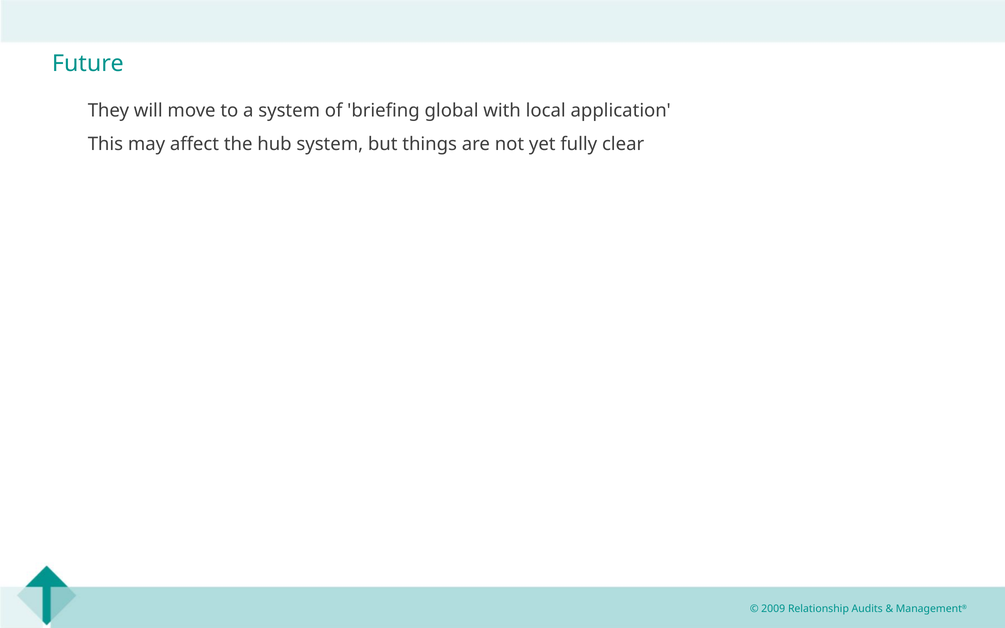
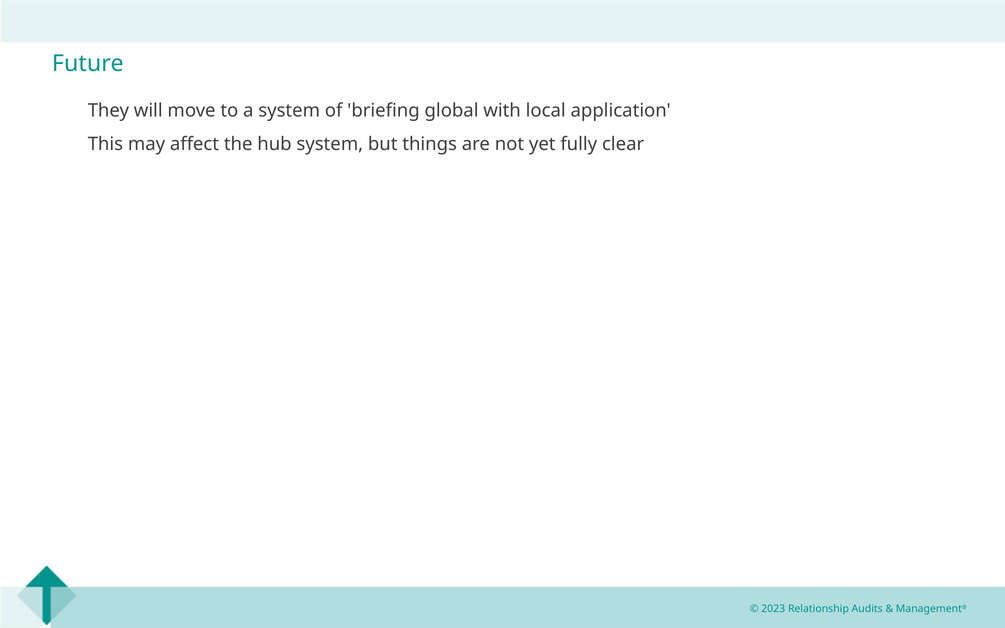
2009: 2009 -> 2023
